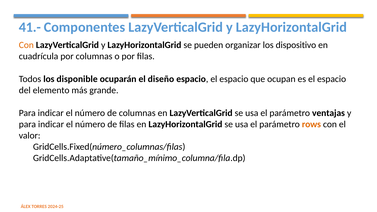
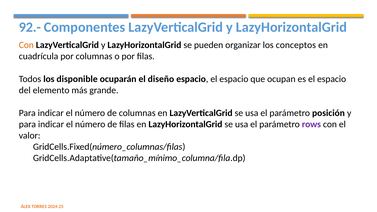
41.-: 41.- -> 92.-
dispositivo: dispositivo -> conceptos
ventajas: ventajas -> posición
rows colour: orange -> purple
